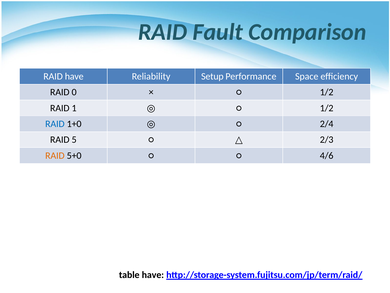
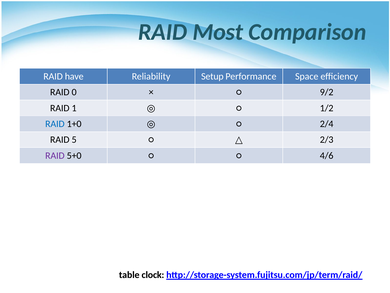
Fault: Fault -> Most
1/2 at (327, 92): 1/2 -> 9/2
RAID at (55, 155) colour: orange -> purple
table have: have -> clock
